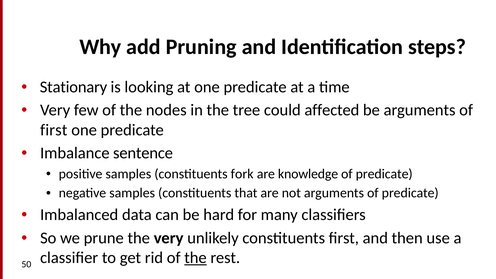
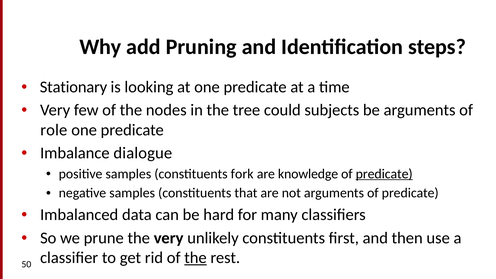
affected: affected -> subjects
first at (54, 130): first -> role
sentence: sentence -> dialogue
predicate at (384, 174) underline: none -> present
